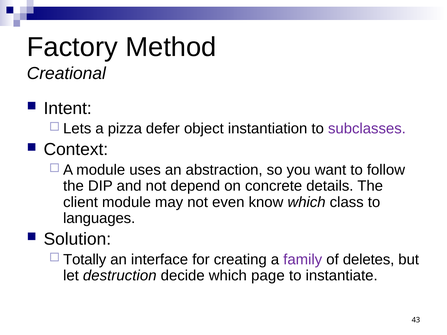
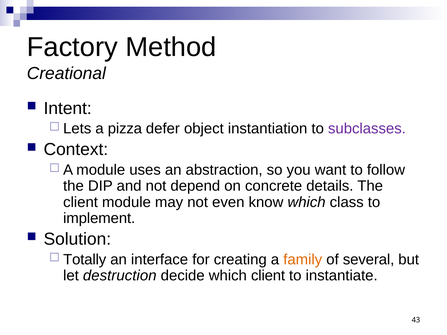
languages: languages -> implement
family colour: purple -> orange
deletes: deletes -> several
which page: page -> client
